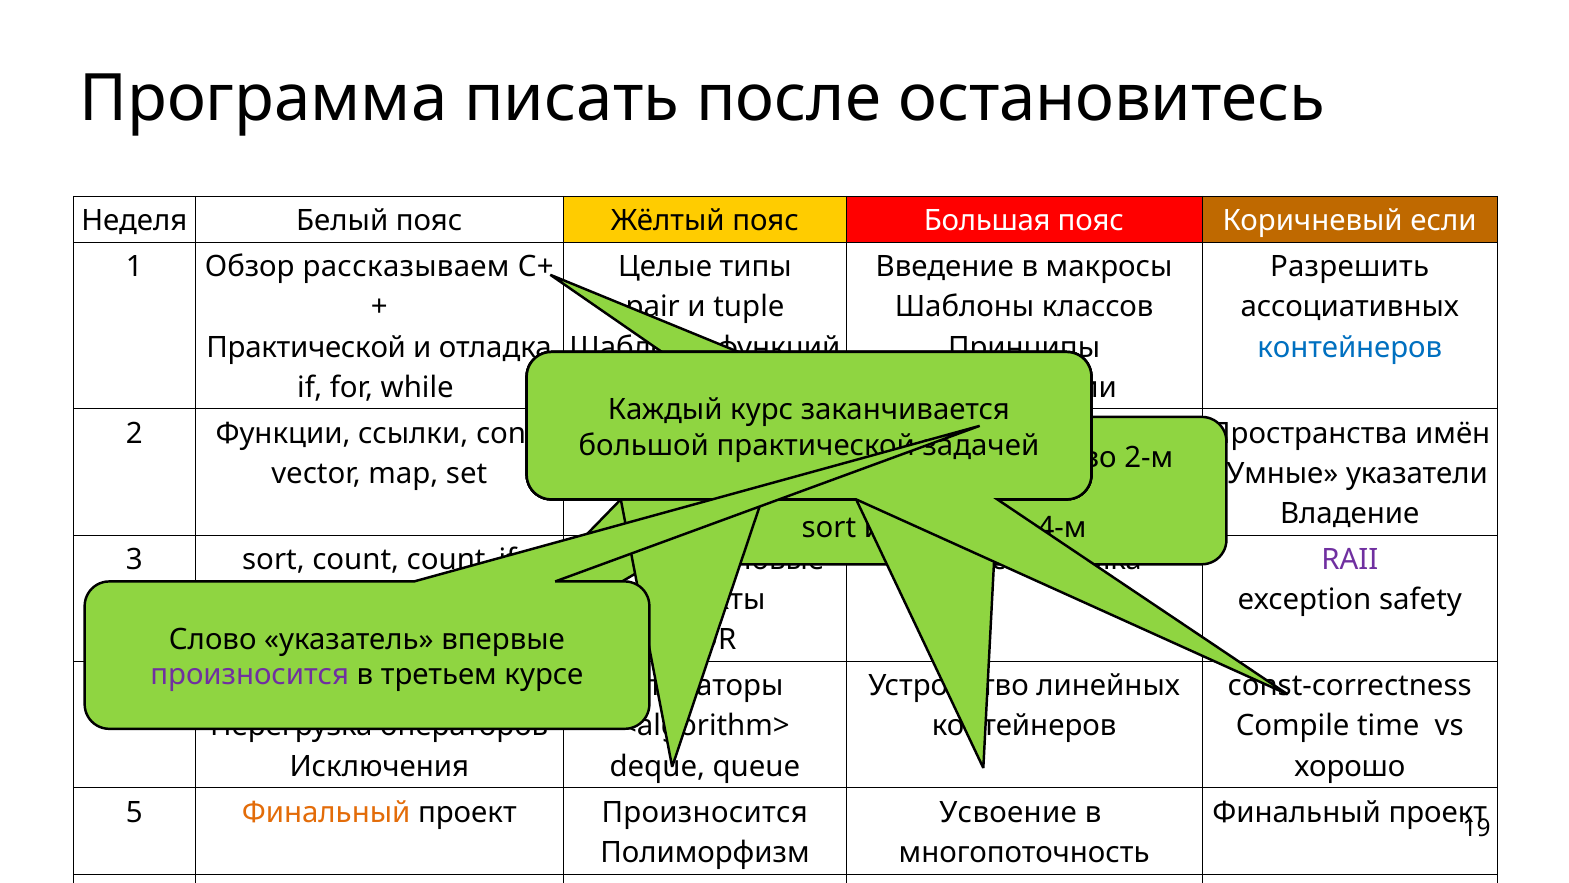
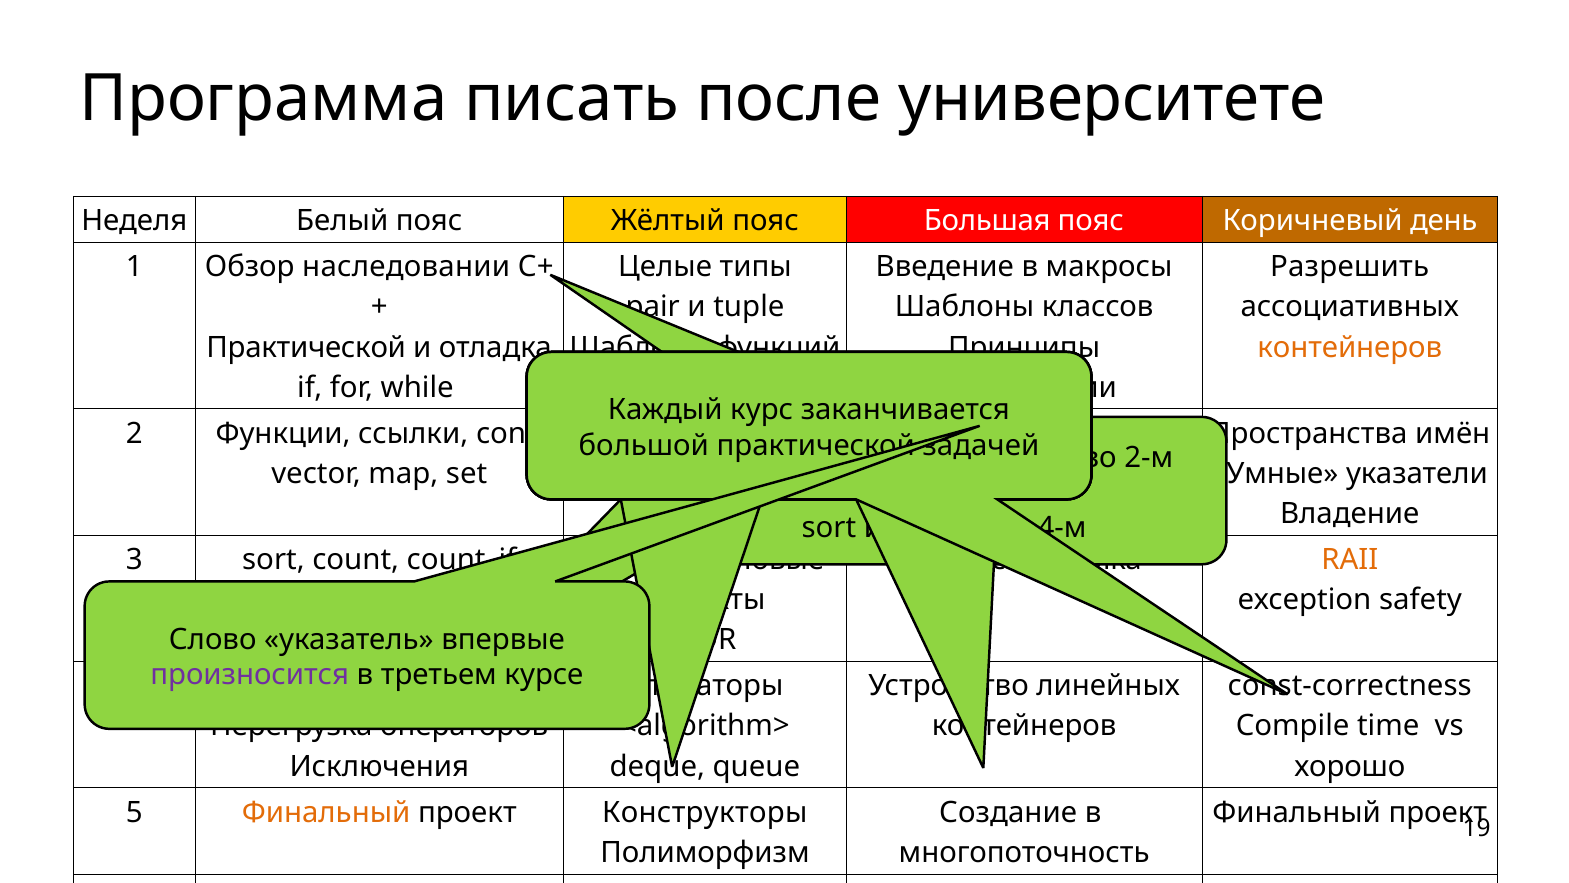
остановитесь: остановитесь -> университете
если: если -> день
рассказываем: рассказываем -> наследовании
контейнеров at (1350, 347) colour: blue -> orange
RAII colour: purple -> orange
проект Произносится: Произносится -> Конструкторы
Усвоение: Усвоение -> Создание
